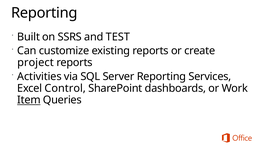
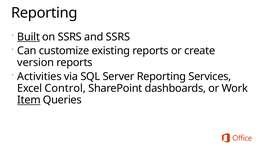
Built underline: none -> present
and TEST: TEST -> SSRS
project: project -> version
